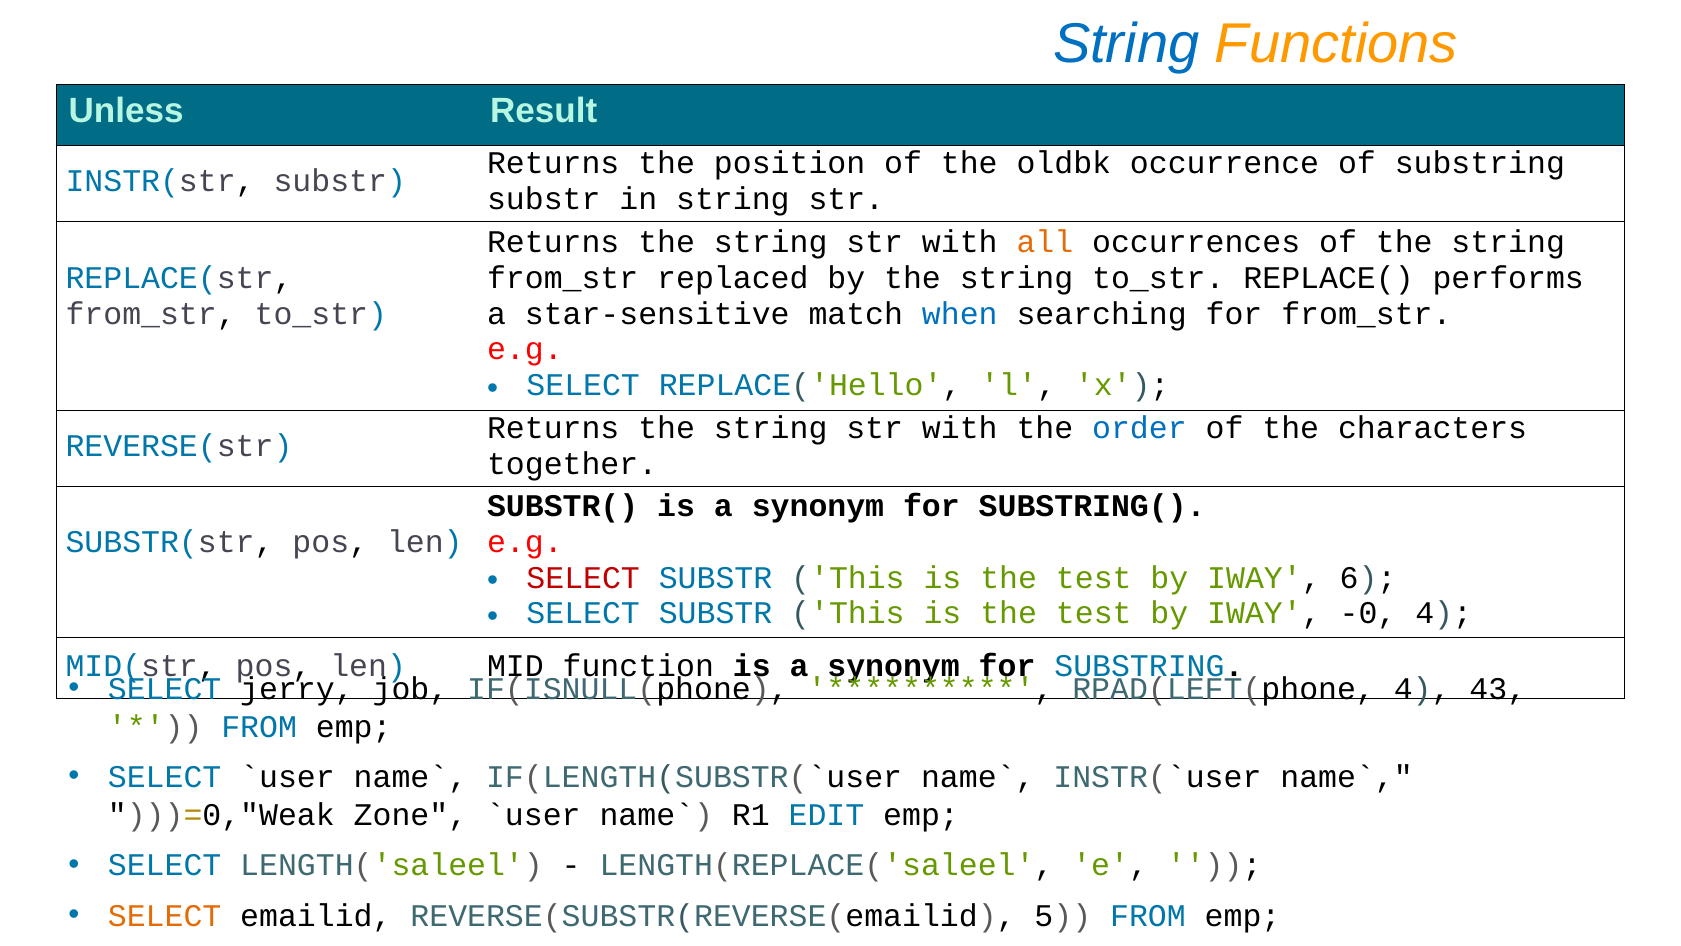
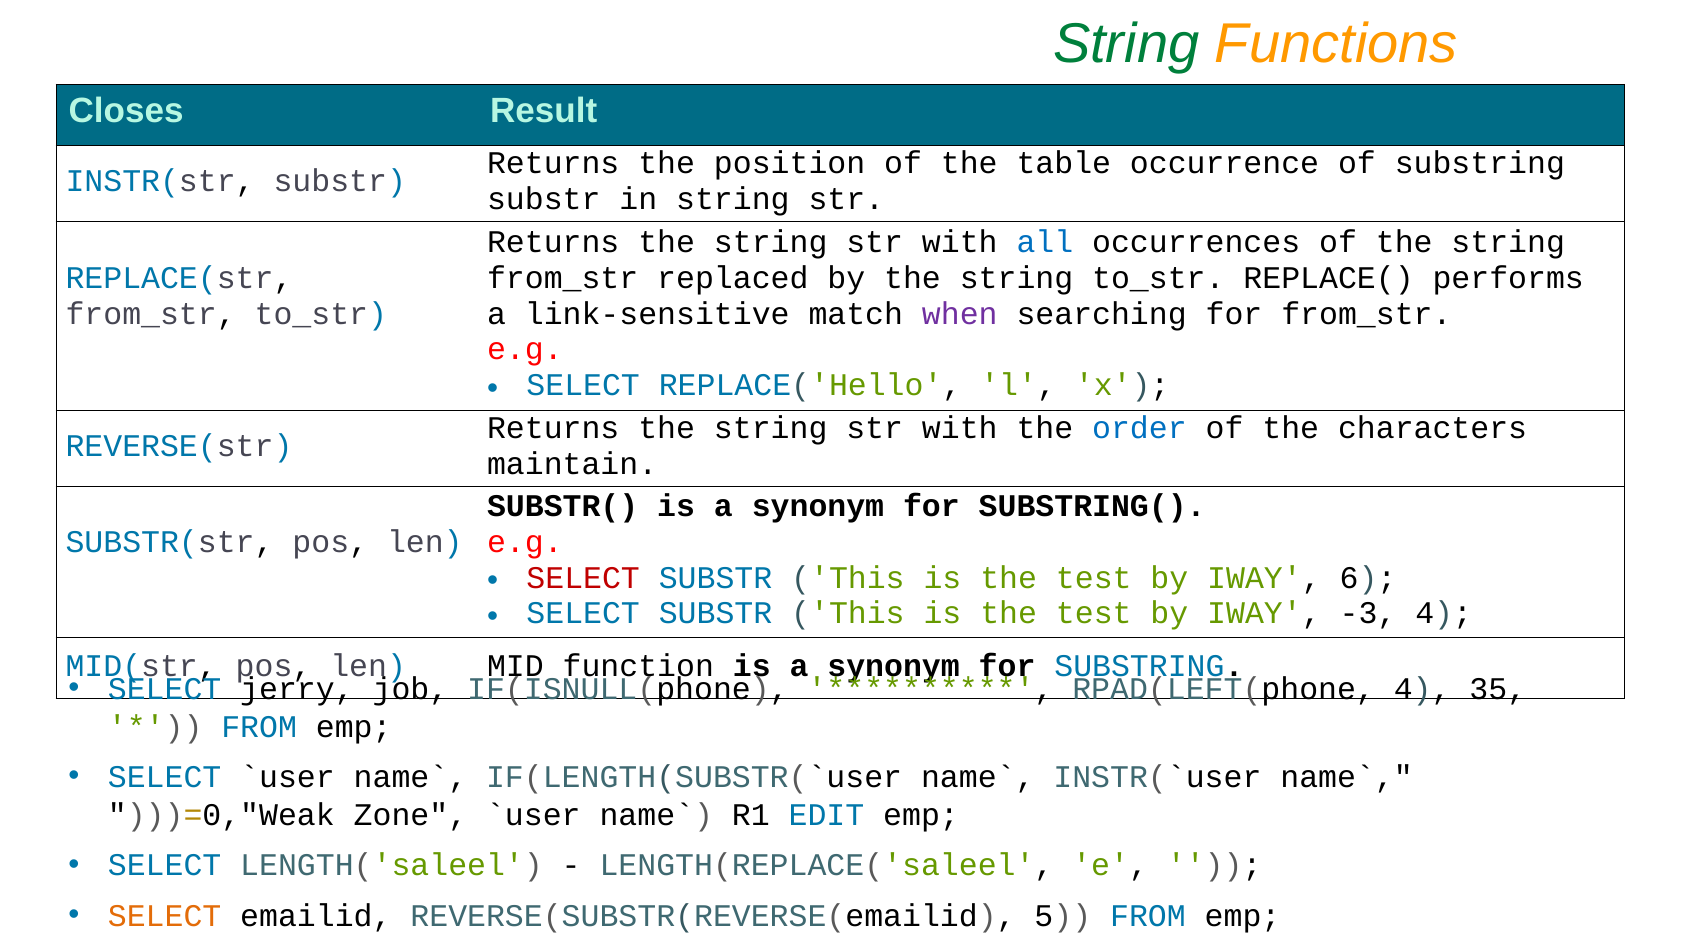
String at (1126, 44) colour: blue -> green
Unless: Unless -> Closes
oldbk: oldbk -> table
all colour: orange -> blue
star-sensitive: star-sensitive -> link-sensitive
when colour: blue -> purple
together: together -> maintain
-0: -0 -> -3
43: 43 -> 35
